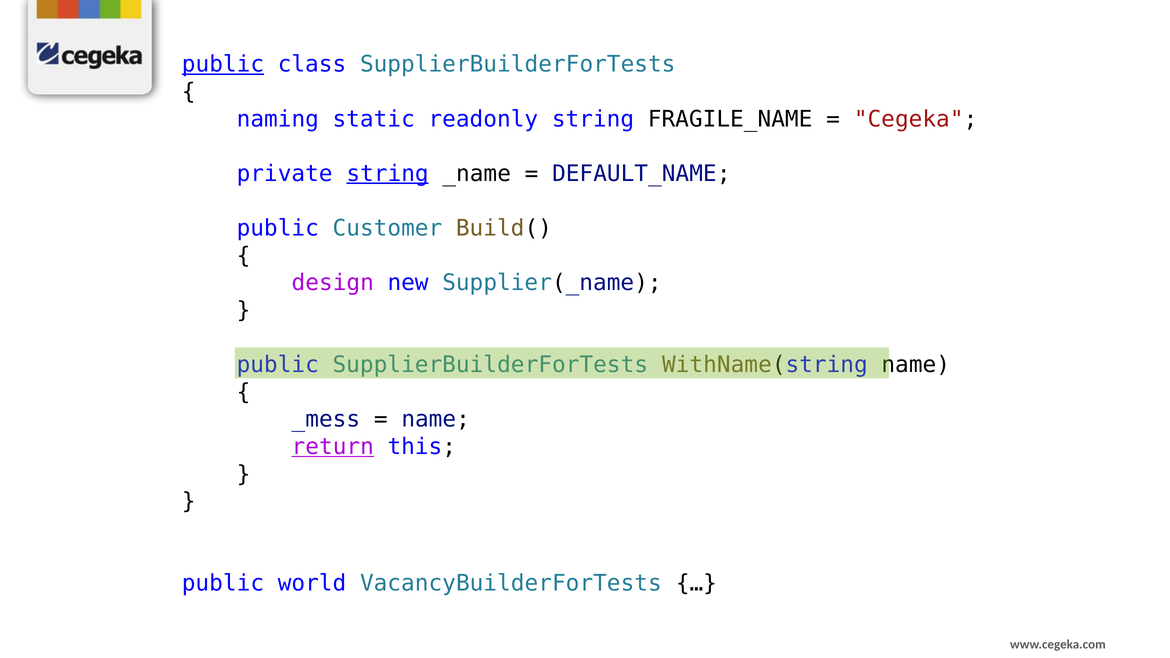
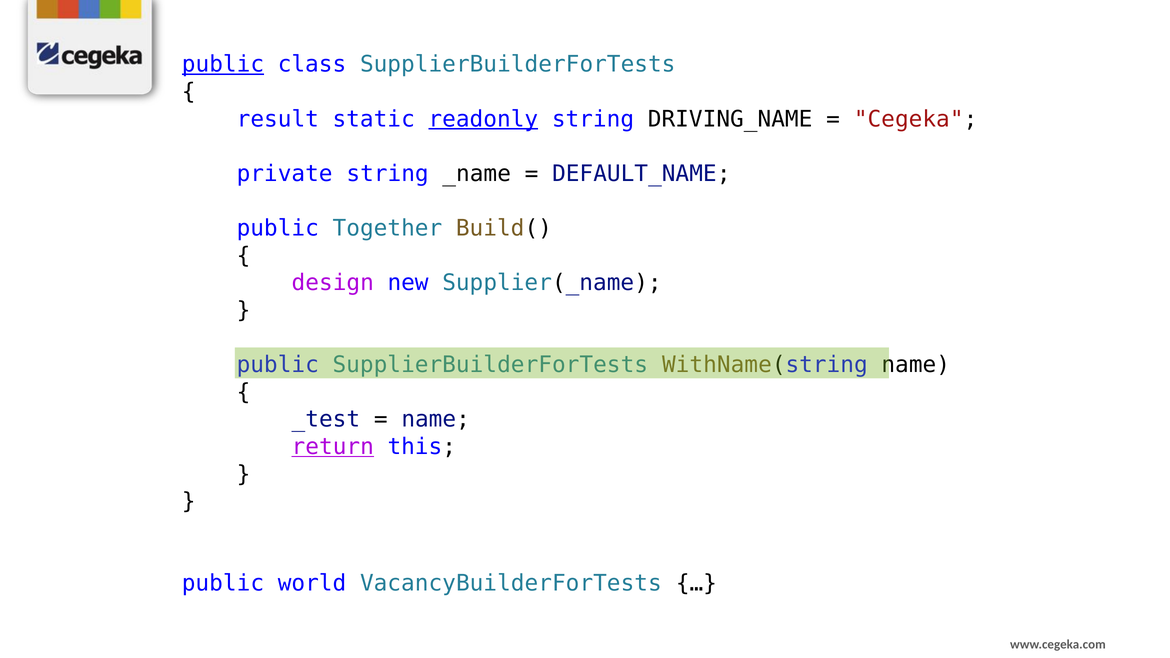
naming: naming -> result
readonly underline: none -> present
FRAGILE_NAME: FRAGILE_NAME -> DRIVING_NAME
string at (388, 174) underline: present -> none
Customer: Customer -> Together
_mess: _mess -> _test
